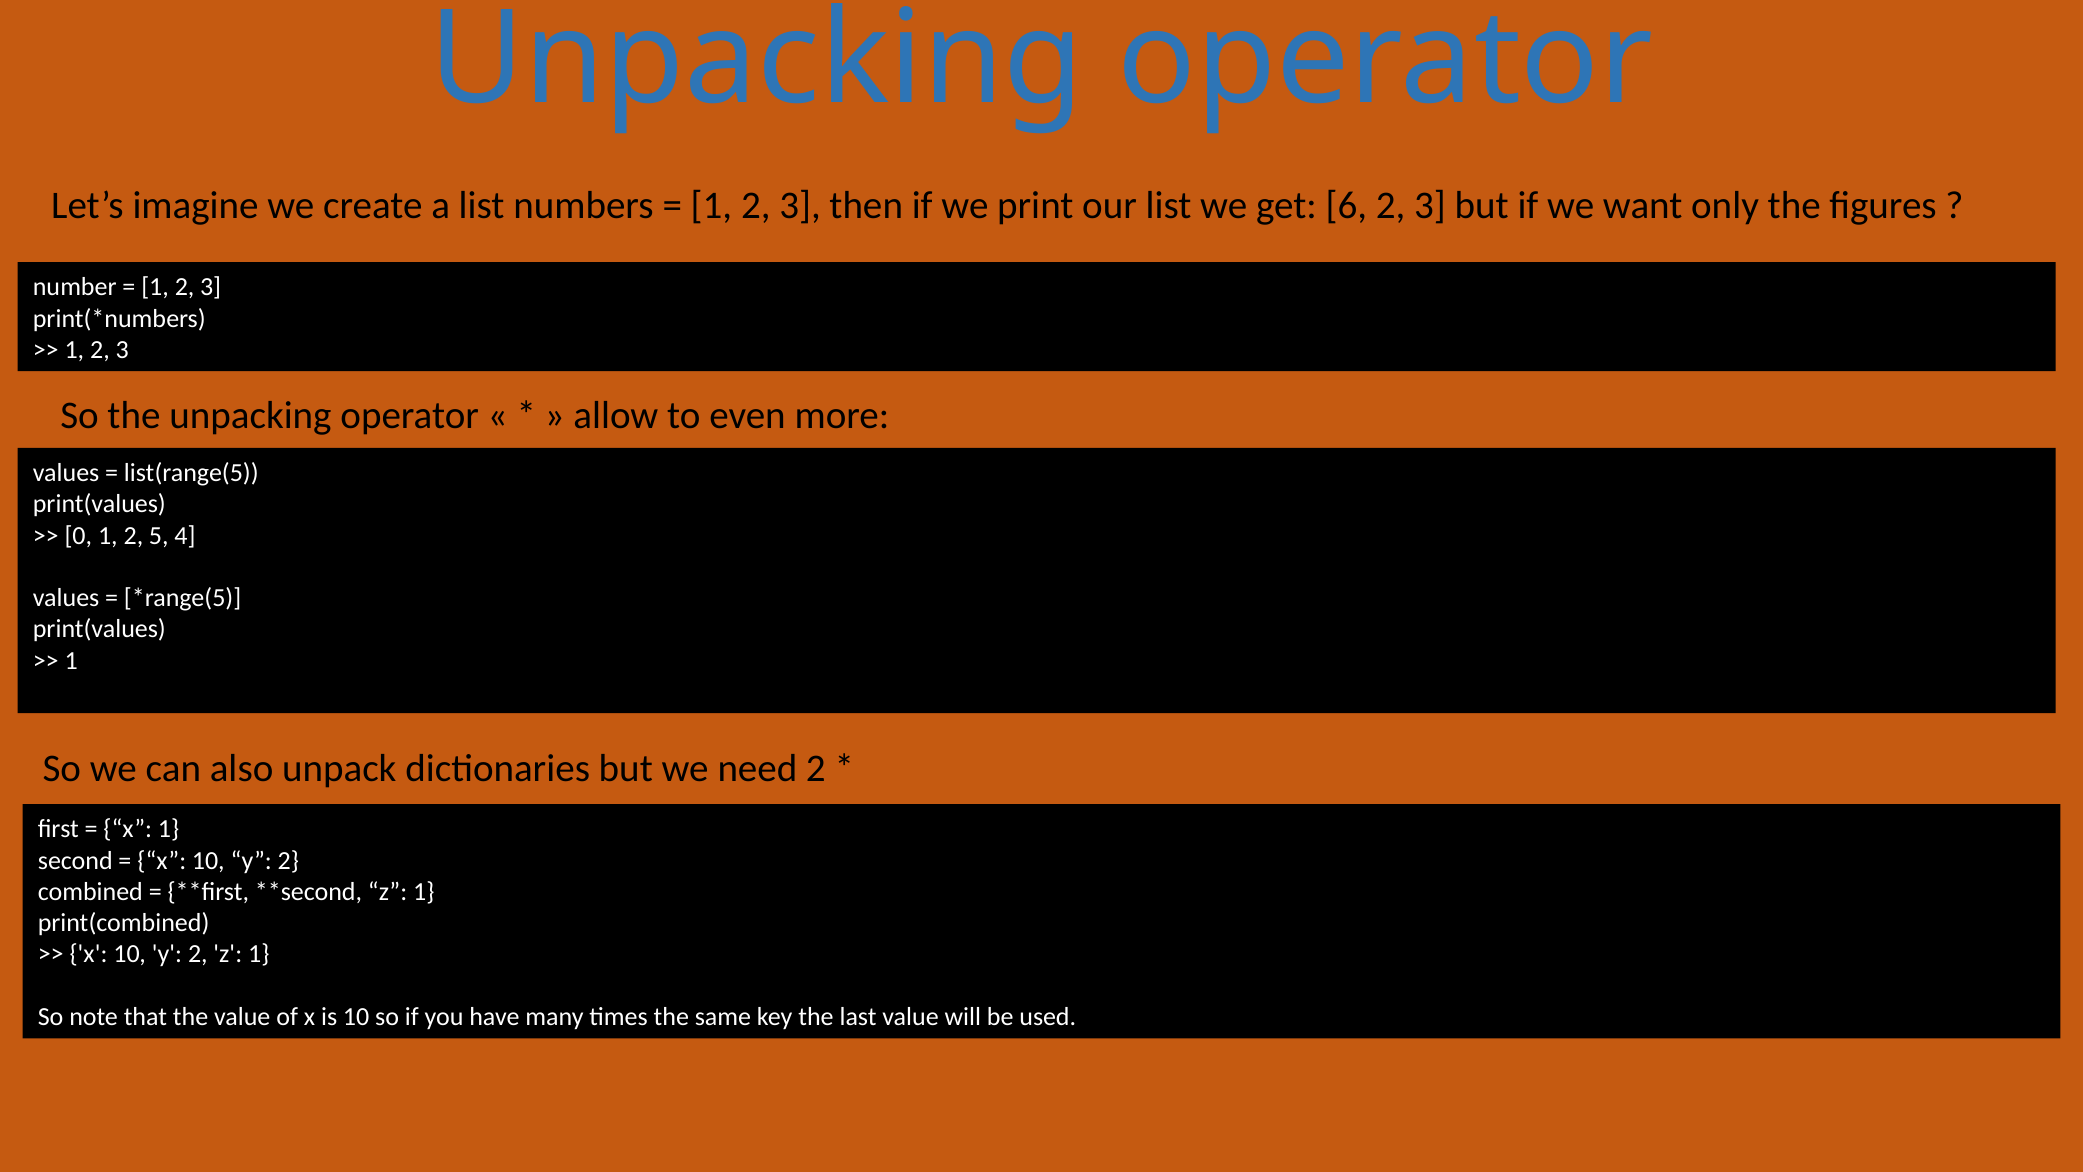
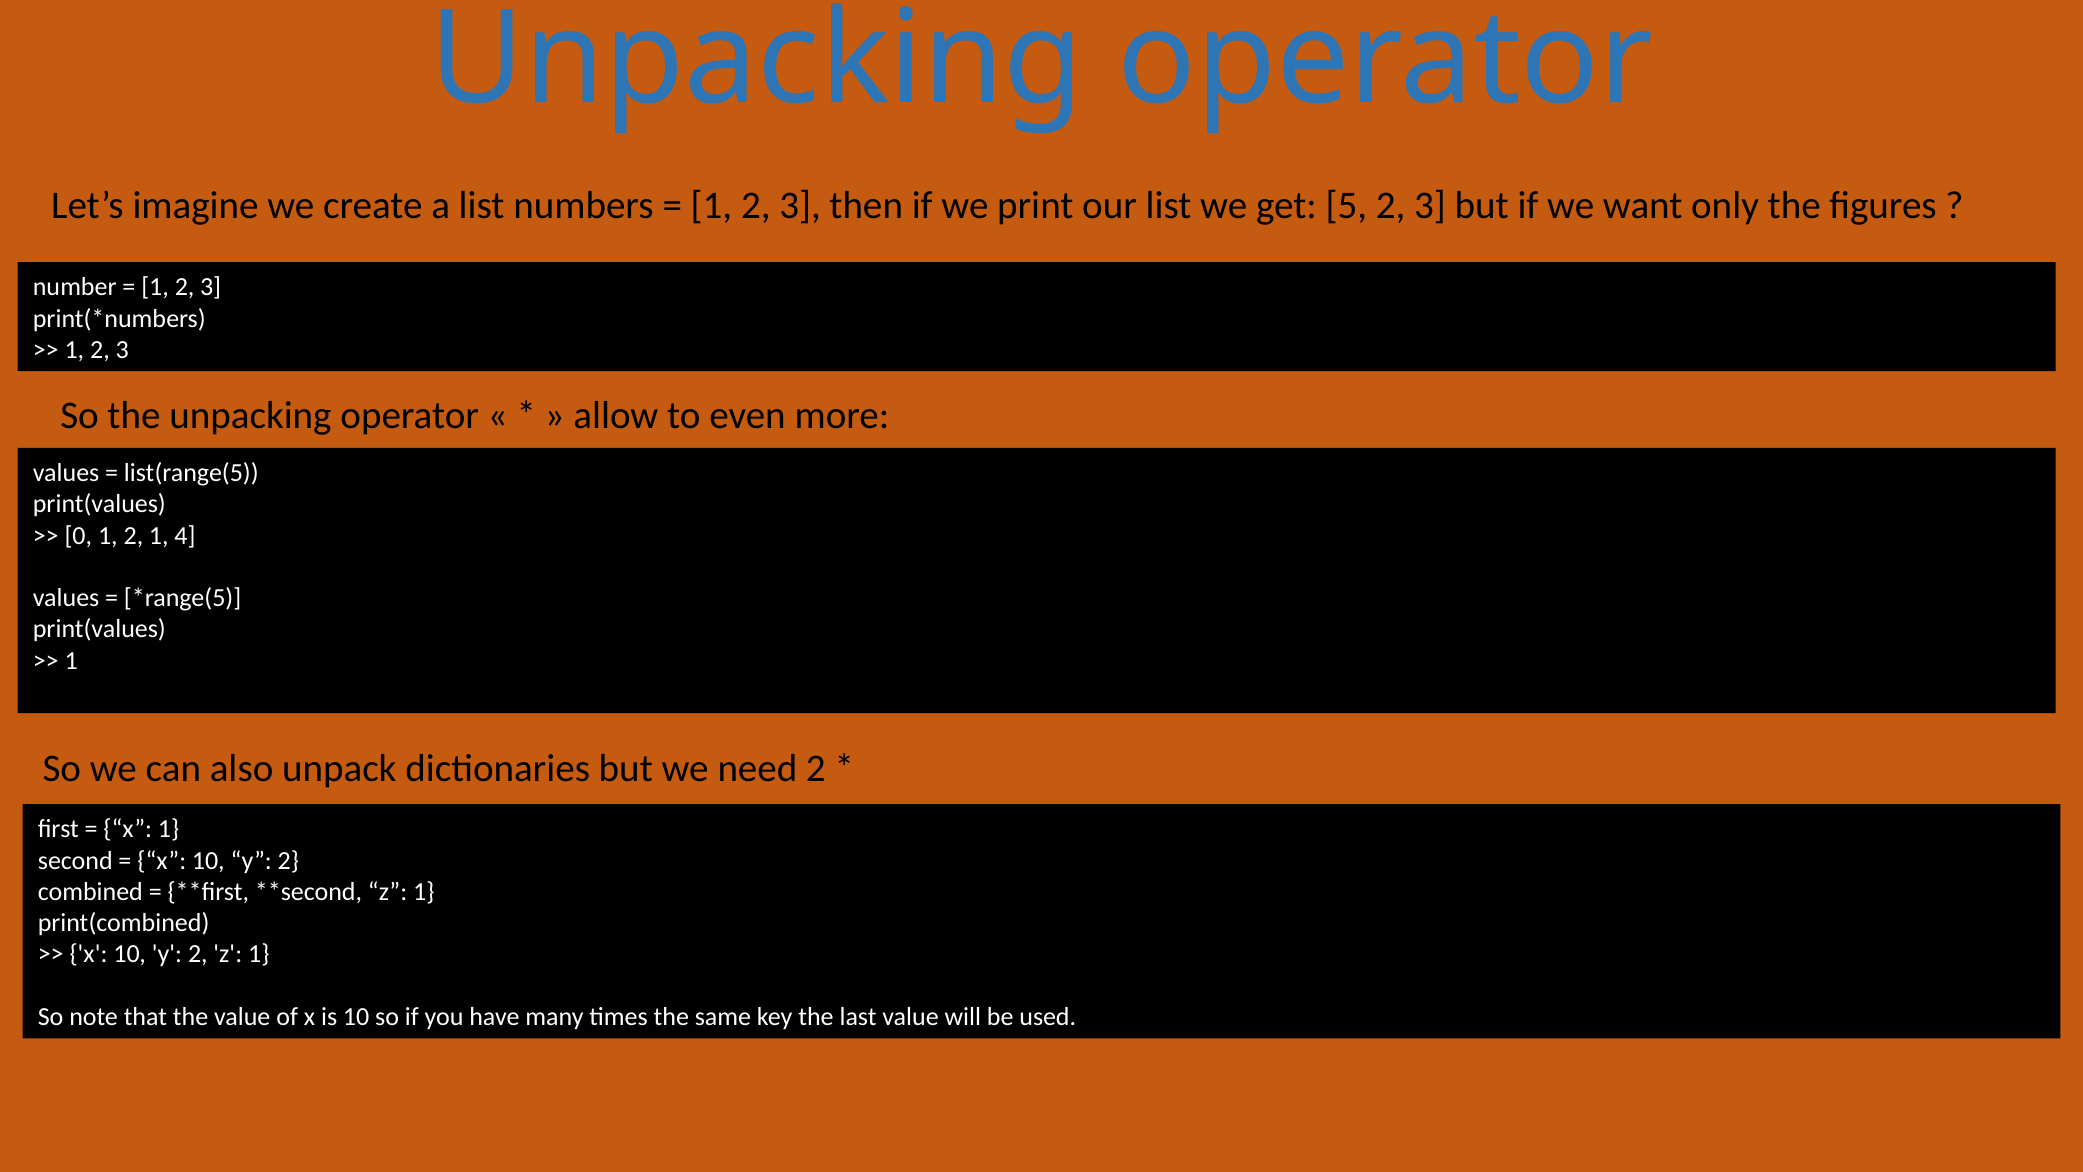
6: 6 -> 5
2 5: 5 -> 1
